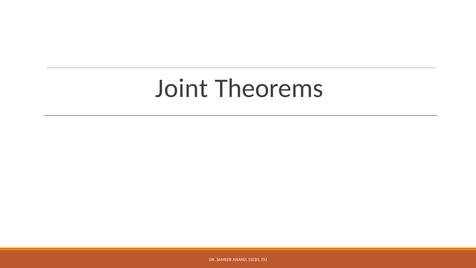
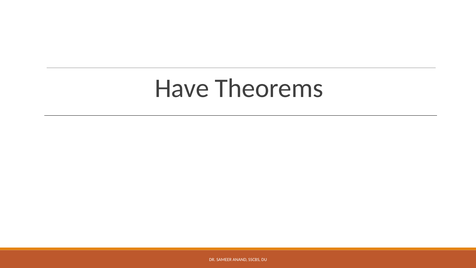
Joint: Joint -> Have
